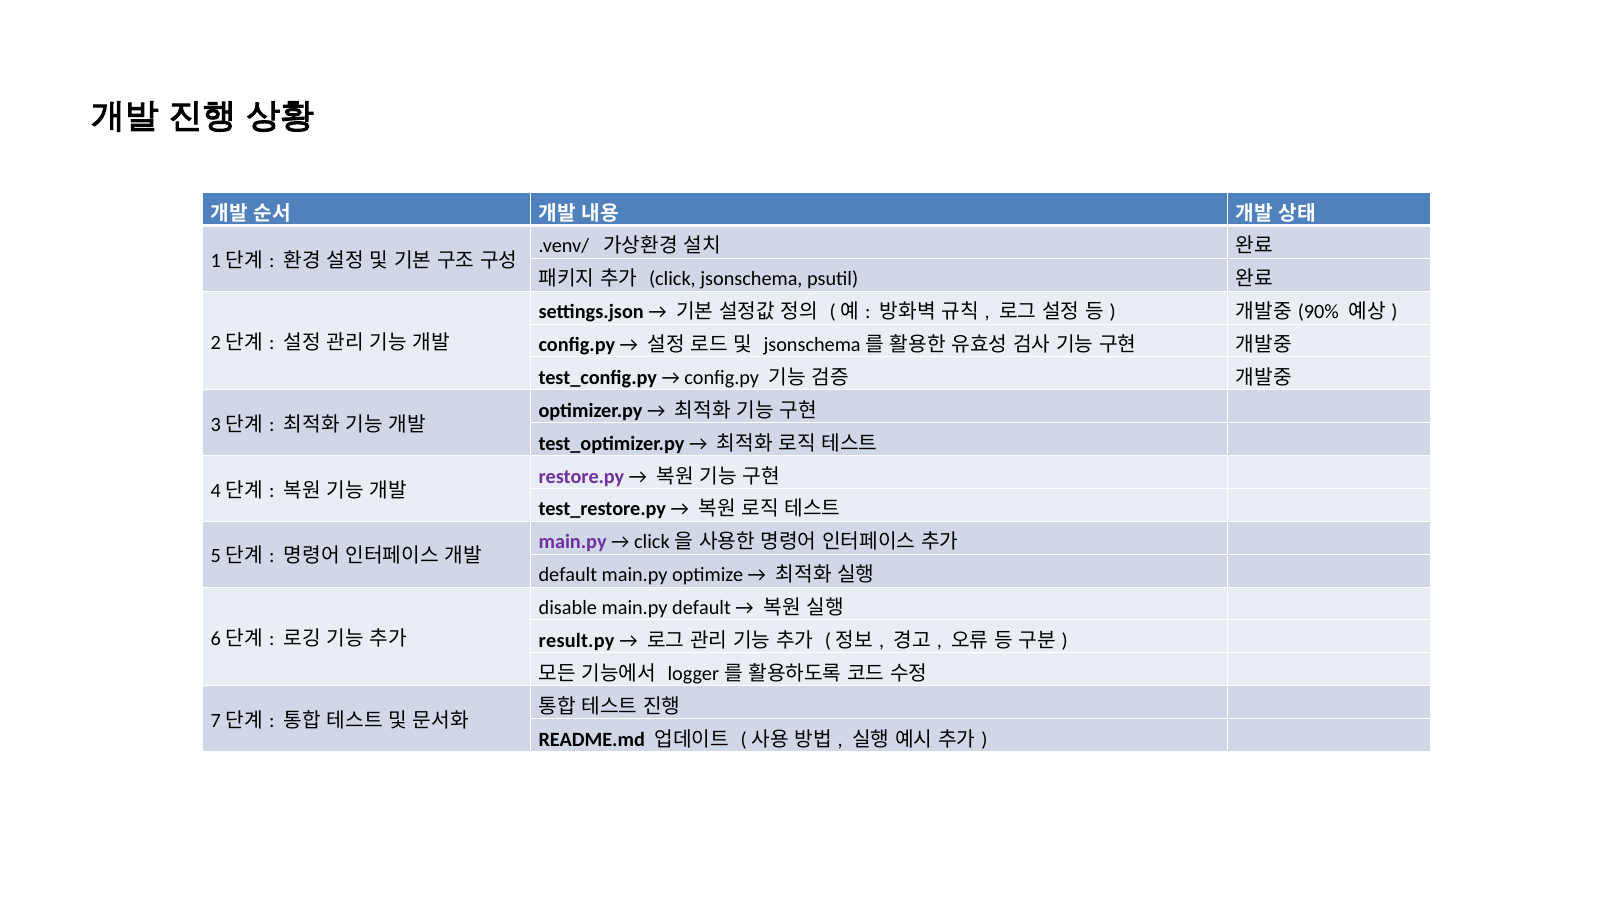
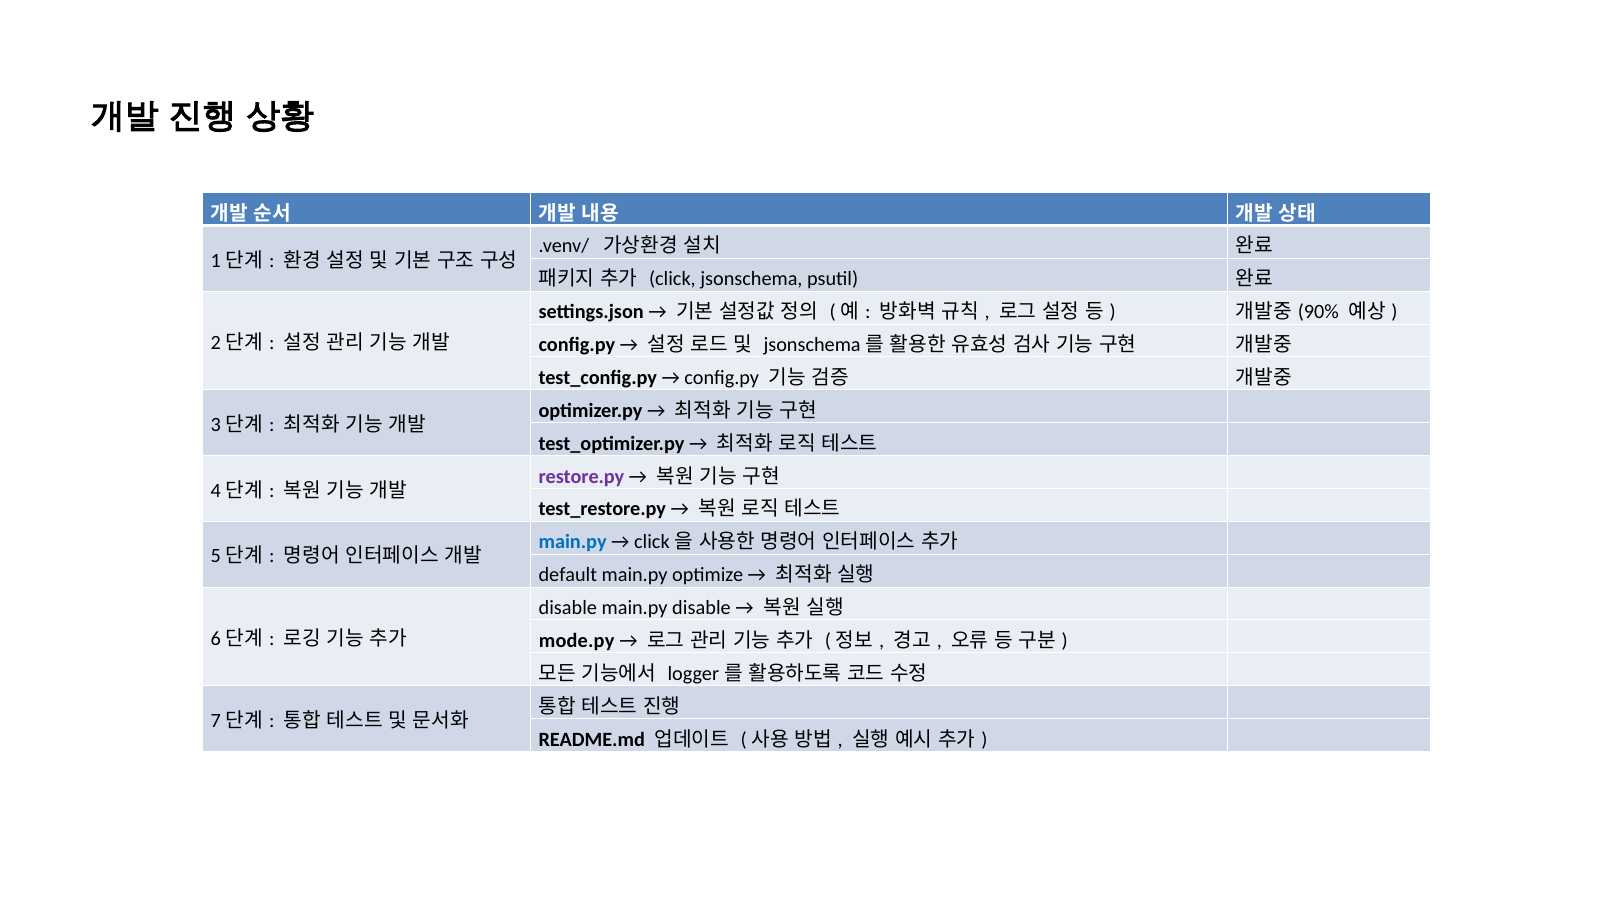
main.py at (573, 542) colour: purple -> blue
main.py default: default -> disable
result.py: result.py -> mode.py
